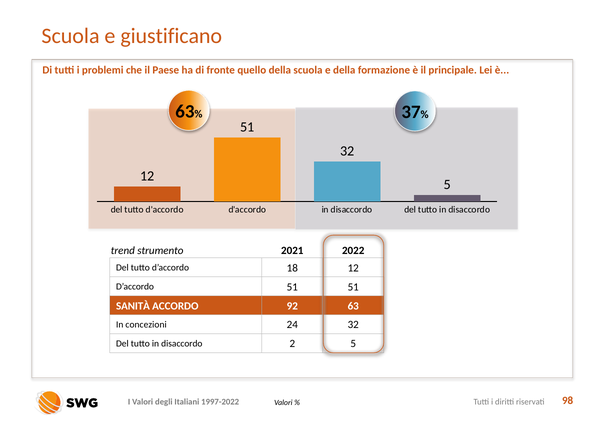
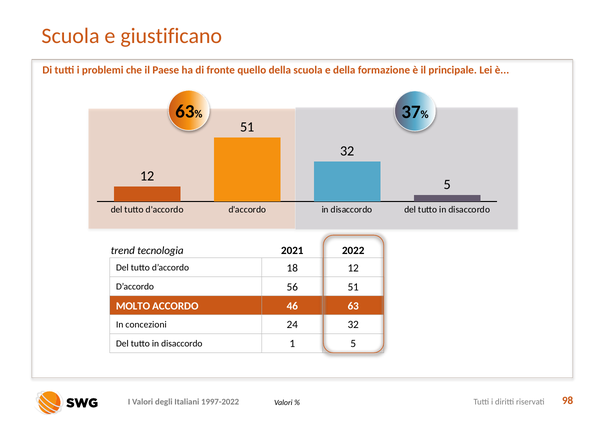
strumento: strumento -> tecnologia
D’accordo 51: 51 -> 56
SANITÀ: SANITÀ -> MOLTO
92: 92 -> 46
2: 2 -> 1
